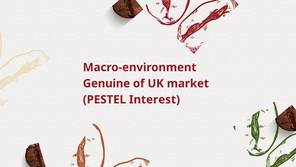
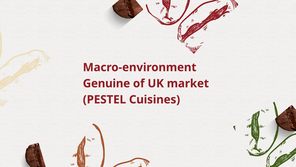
Interest: Interest -> Cuisines
